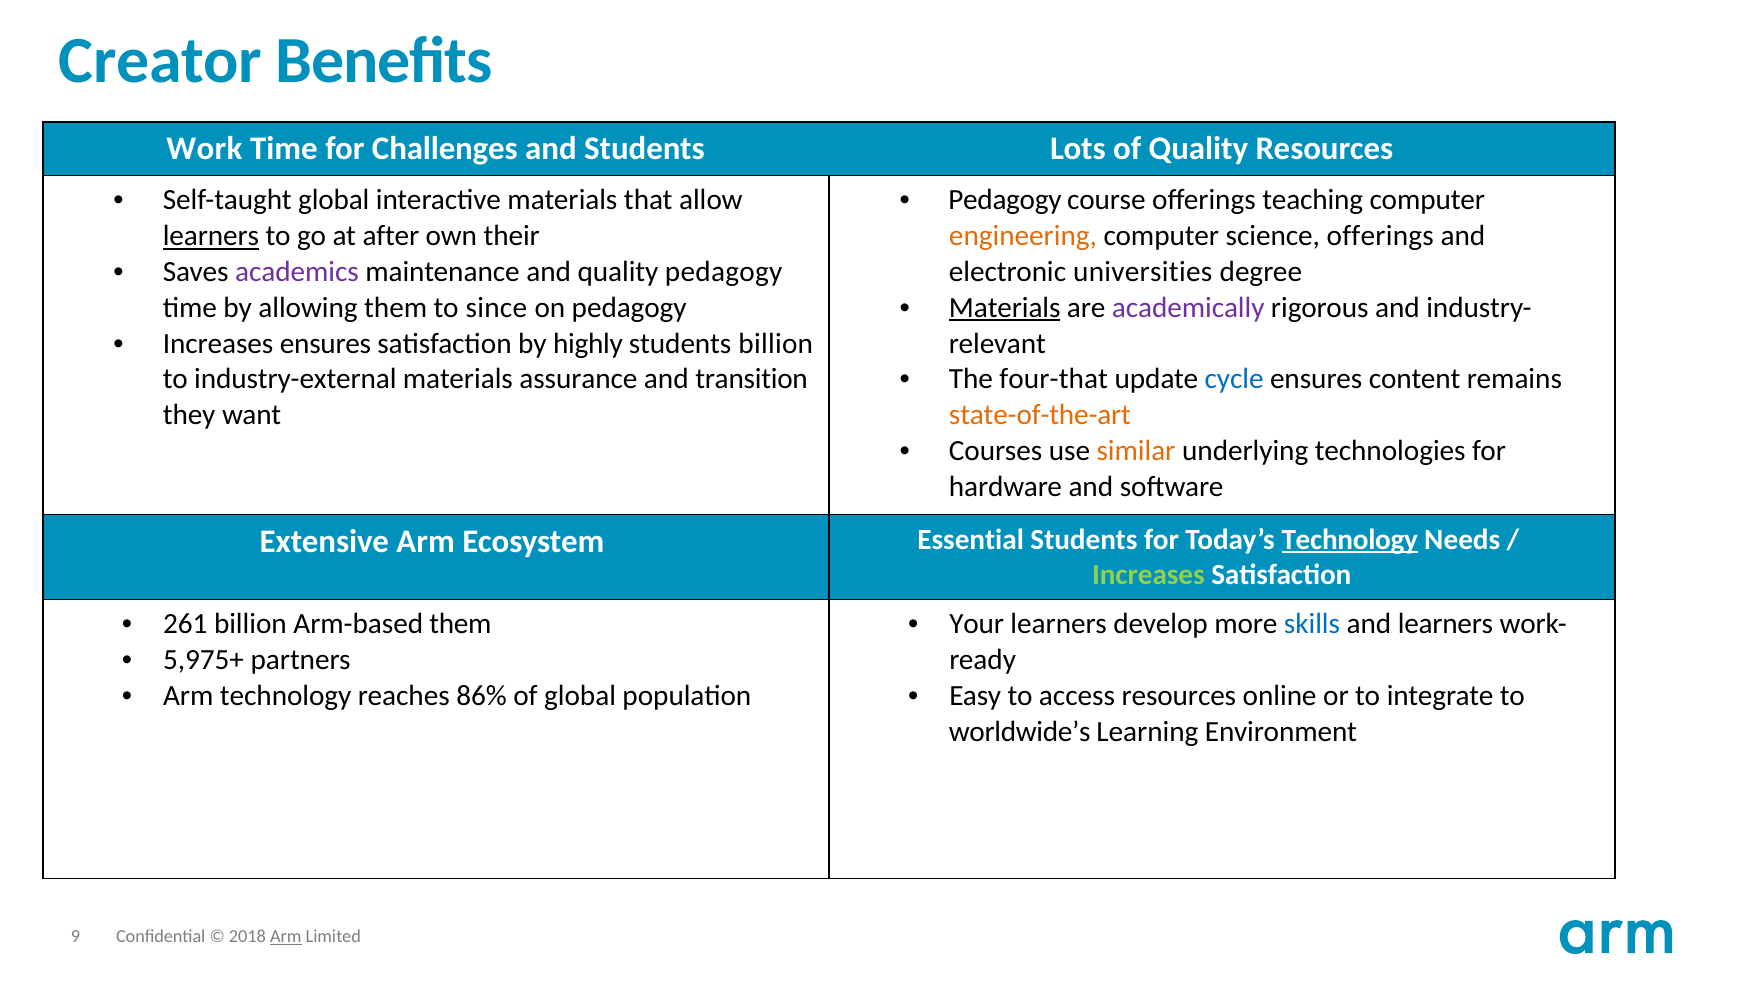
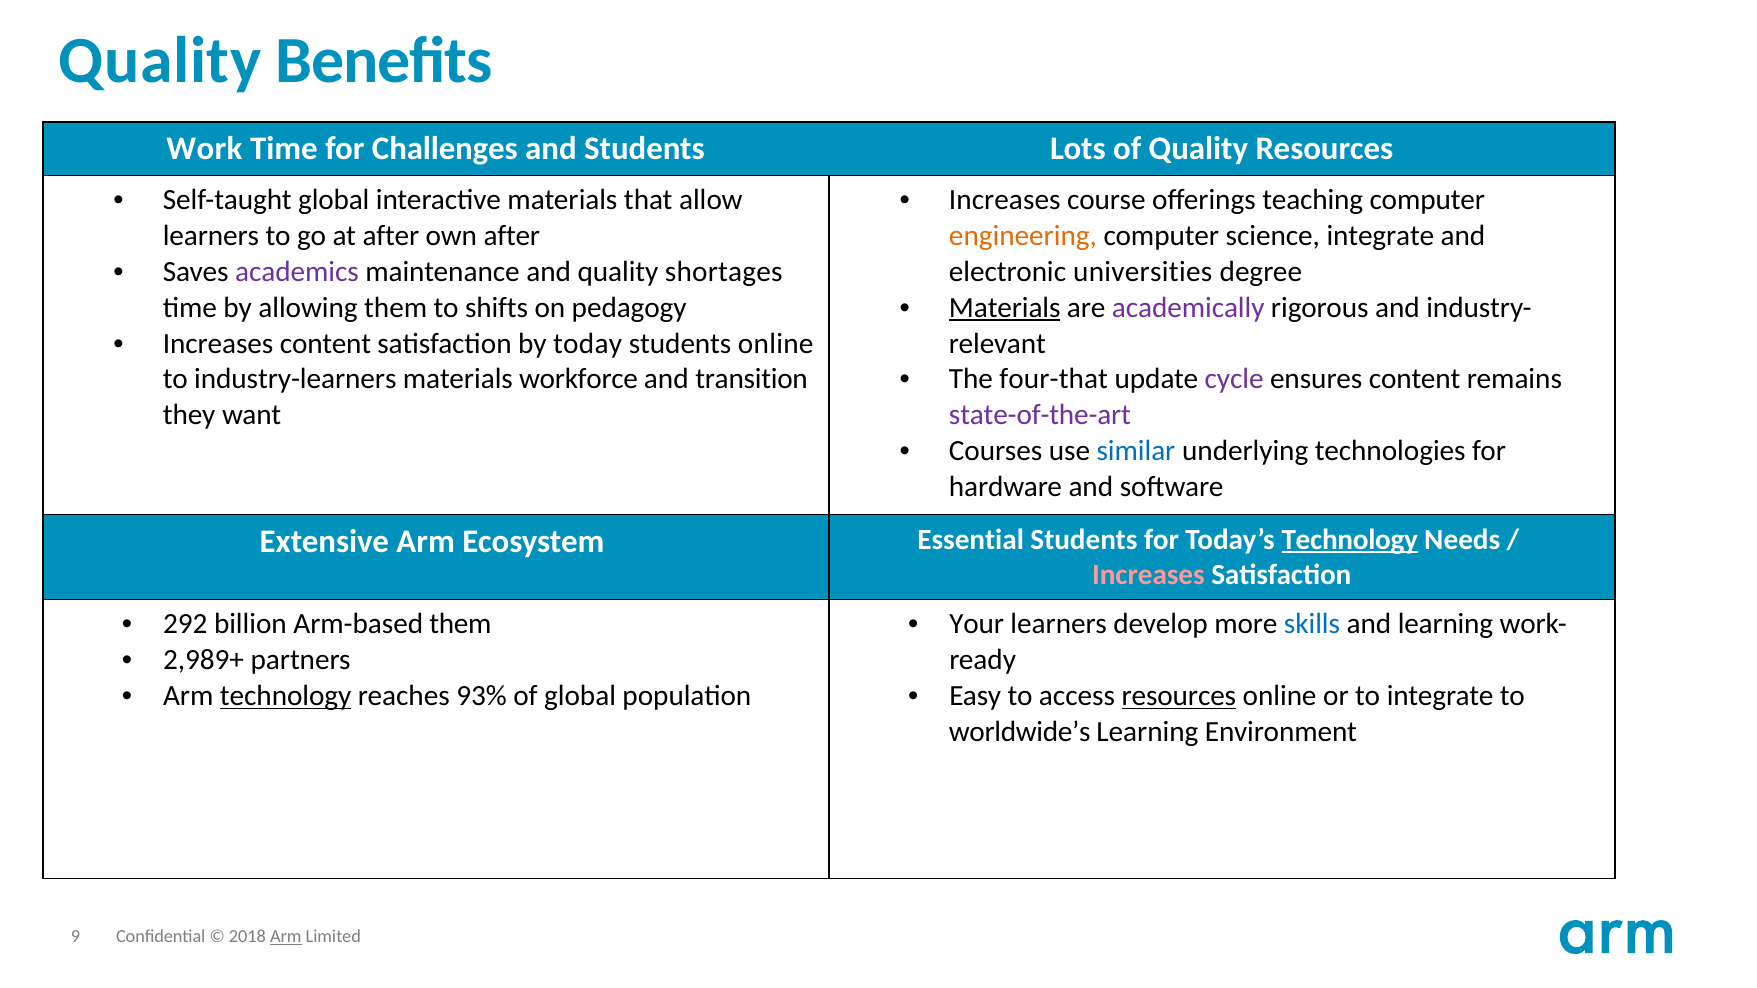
Creator at (160, 61): Creator -> Quality
Pedagogy at (1005, 200): Pedagogy -> Increases
learners at (211, 236) underline: present -> none
own their: their -> after
science offerings: offerings -> integrate
quality pedagogy: pedagogy -> shortages
since: since -> shifts
Increases ensures: ensures -> content
highly: highly -> today
students billion: billion -> online
cycle colour: blue -> purple
industry-external: industry-external -> industry-learners
assurance: assurance -> workforce
state-of-the-art colour: orange -> purple
similar colour: orange -> blue
Increases at (1148, 575) colour: light green -> pink
261: 261 -> 292
and learners: learners -> learning
5,975+: 5,975+ -> 2,989+
technology at (286, 696) underline: none -> present
86%: 86% -> 93%
resources at (1179, 696) underline: none -> present
